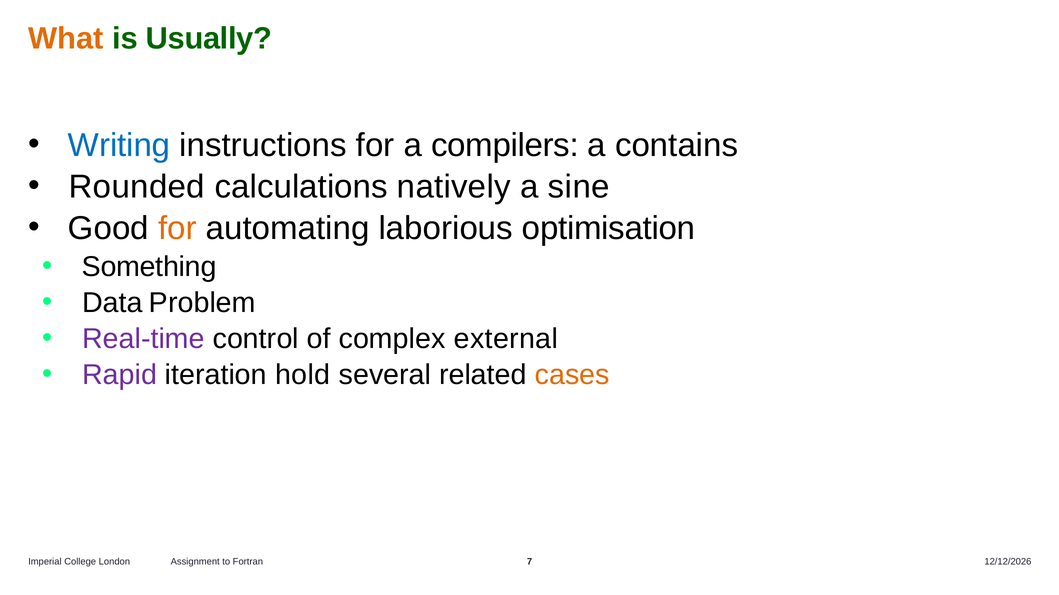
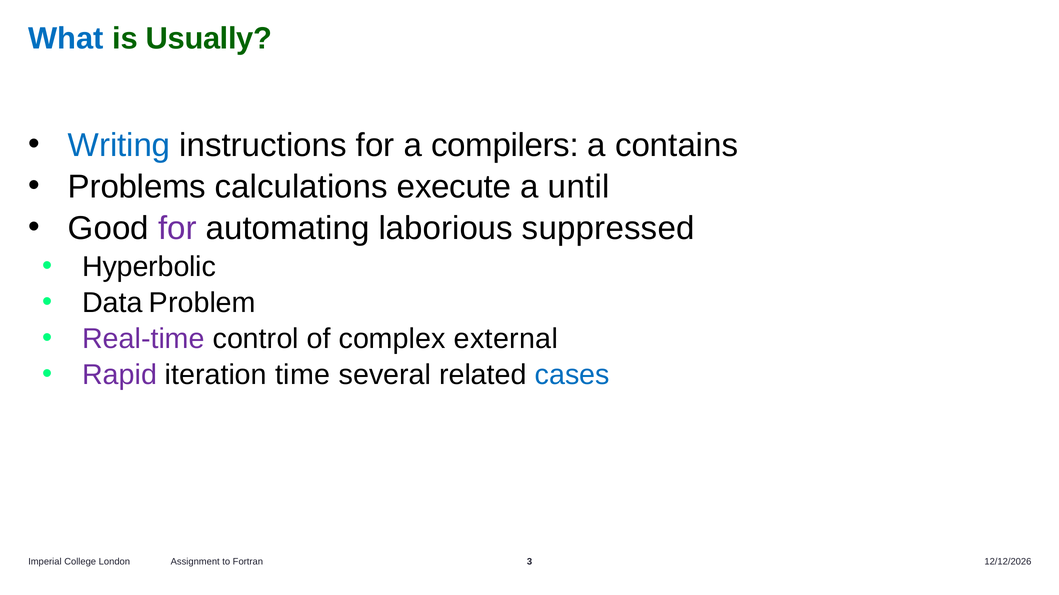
What colour: orange -> blue
Rounded: Rounded -> Problems
natively: natively -> execute
sine: sine -> until
for at (177, 229) colour: orange -> purple
optimisation: optimisation -> suppressed
Something: Something -> Hyperbolic
hold: hold -> time
cases colour: orange -> blue
7: 7 -> 3
